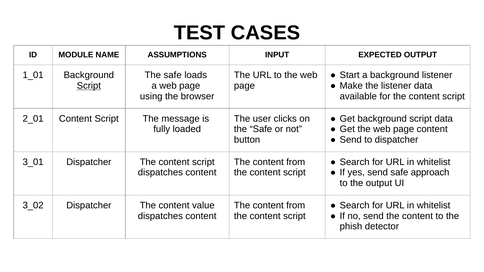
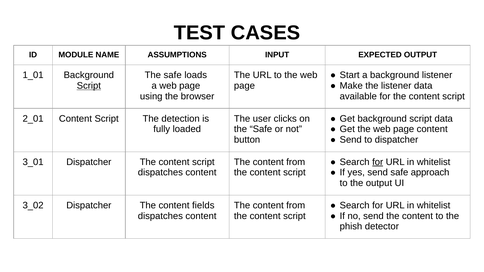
message: message -> detection
for at (378, 162) underline: none -> present
value: value -> fields
